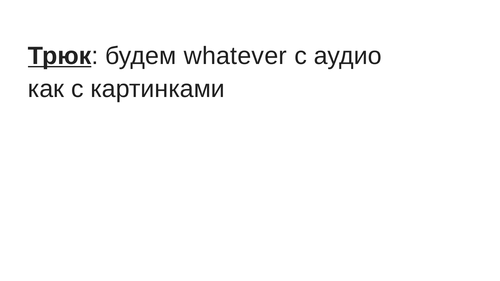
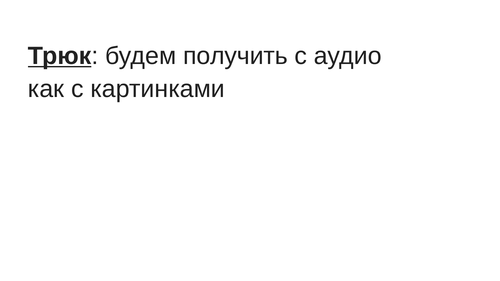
whatever: whatever -> получить
